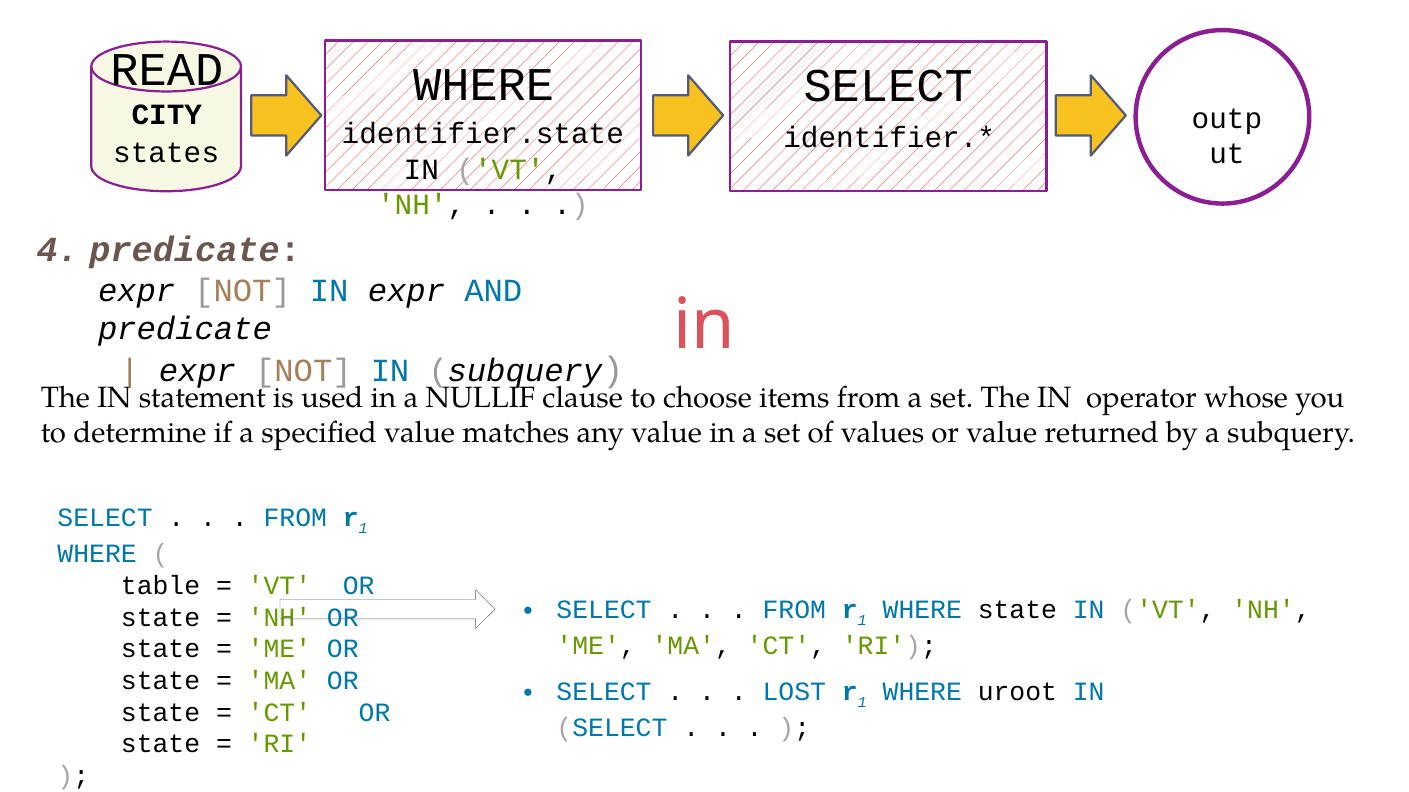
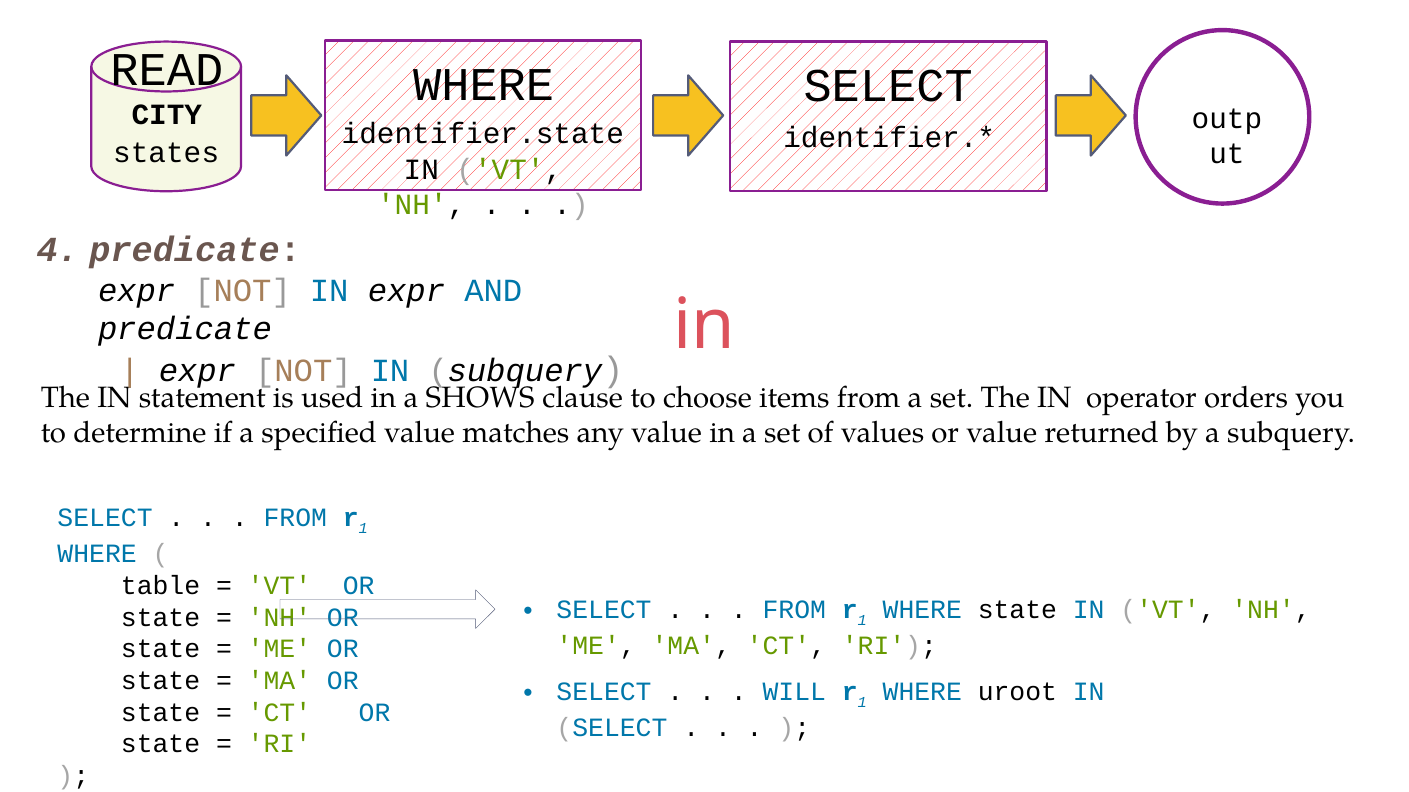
NULLIF: NULLIF -> SHOWS
whose: whose -> orders
LOST: LOST -> WILL
